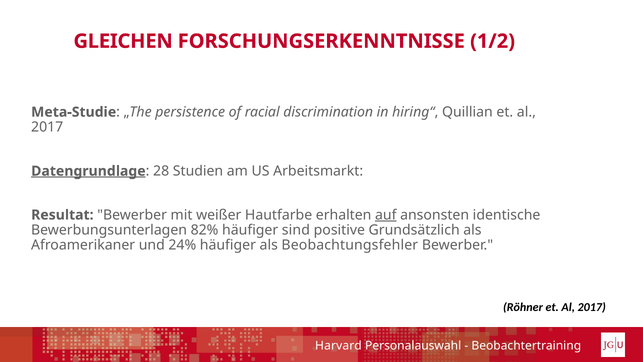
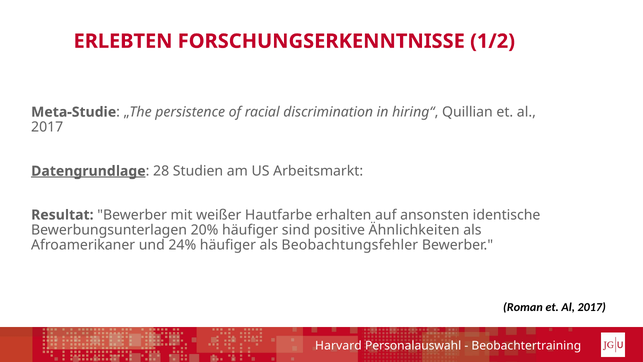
GLEICHEN: GLEICHEN -> ERLEBTEN
auf underline: present -> none
82%: 82% -> 20%
Grundsätzlich: Grundsätzlich -> Ähnlichkeiten
Röhner: Röhner -> Roman
